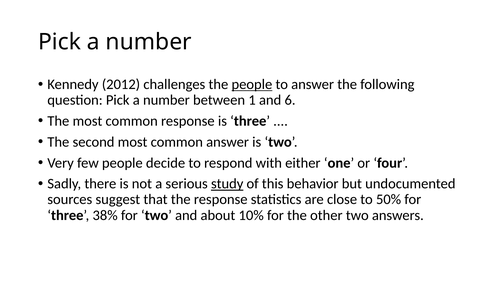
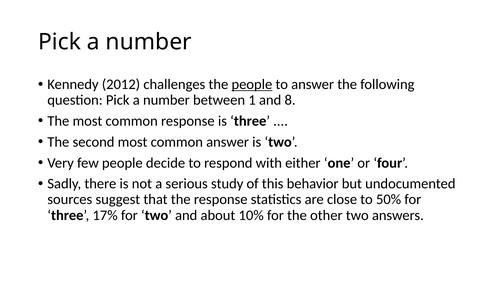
6: 6 -> 8
study underline: present -> none
38%: 38% -> 17%
